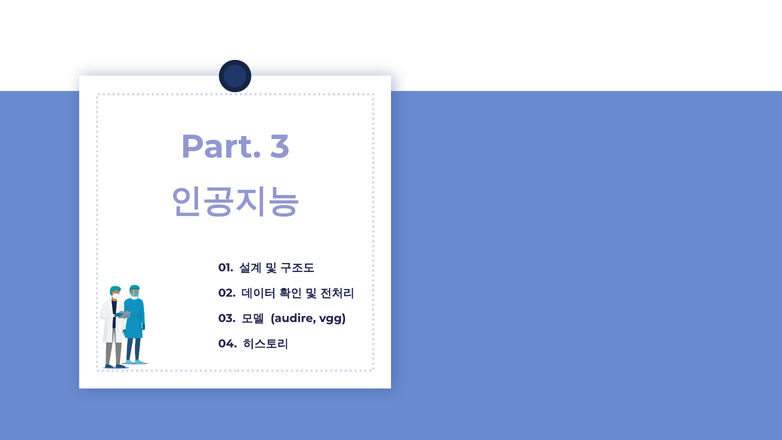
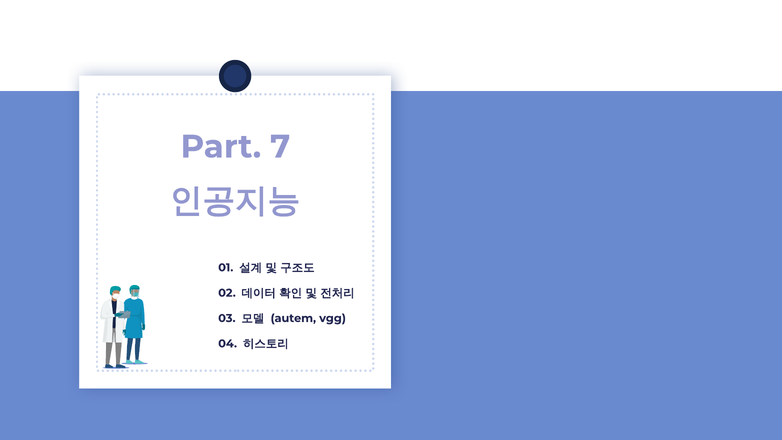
3: 3 -> 7
audire: audire -> autem
